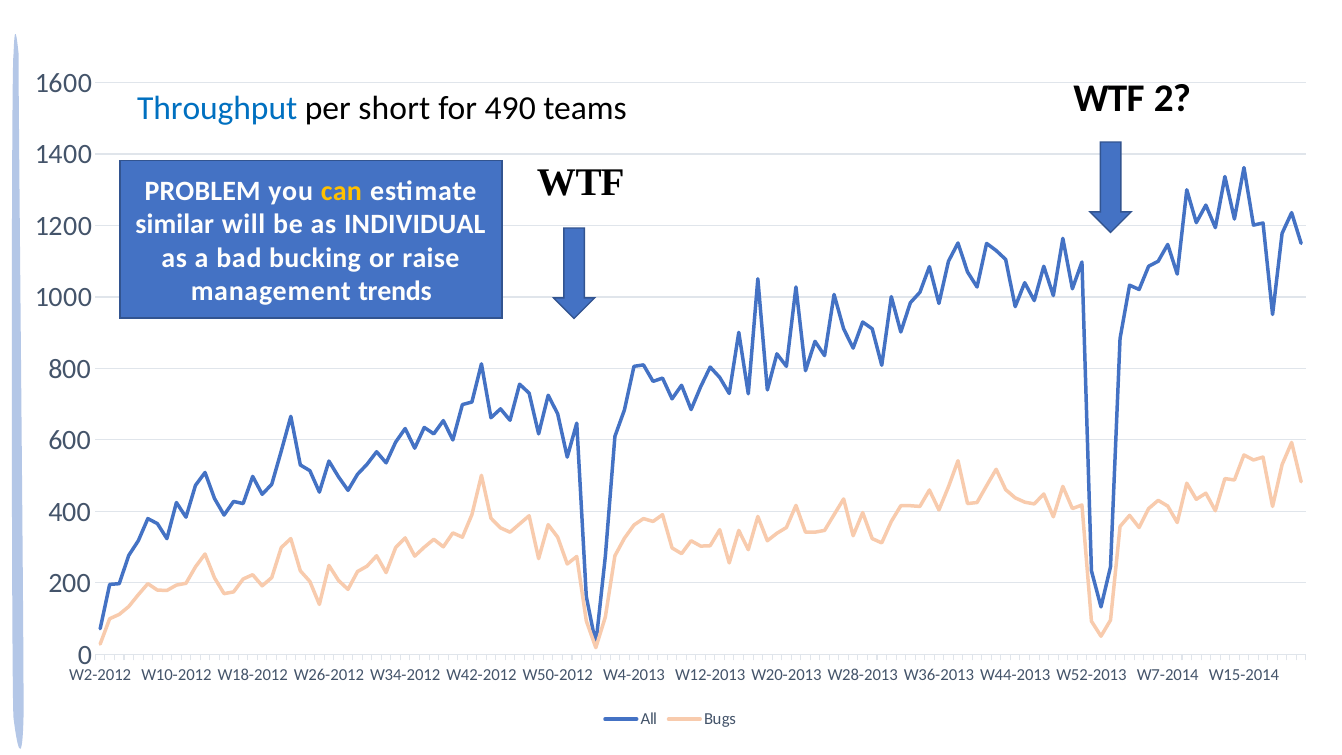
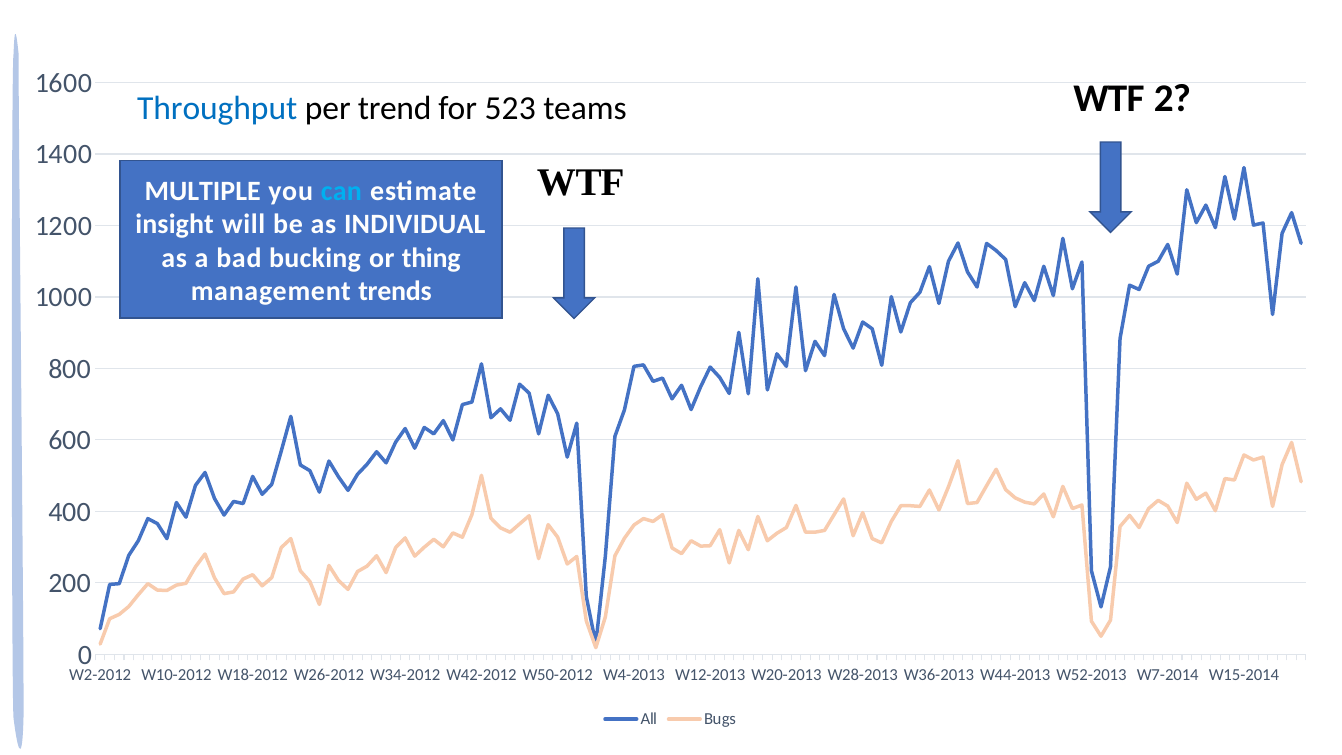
short: short -> trend
490: 490 -> 523
PROBLEM: PROBLEM -> MULTIPLE
can colour: yellow -> light blue
similar: similar -> insight
raise: raise -> thing
